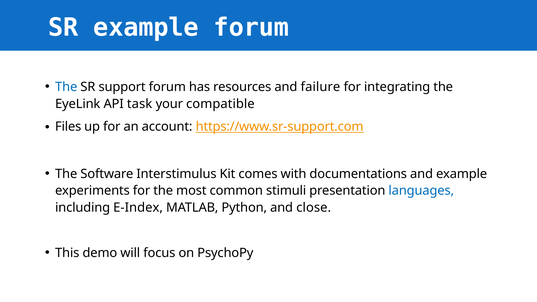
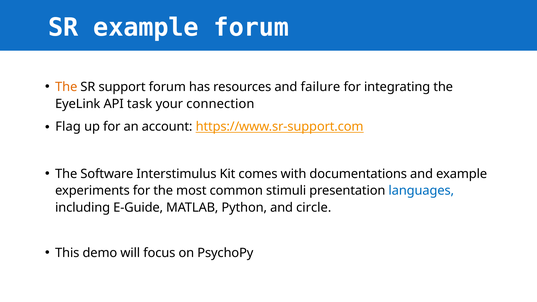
The at (66, 87) colour: blue -> orange
compatible: compatible -> connection
Files: Files -> Flag
E-Index: E-Index -> E-Guide
close: close -> circle
